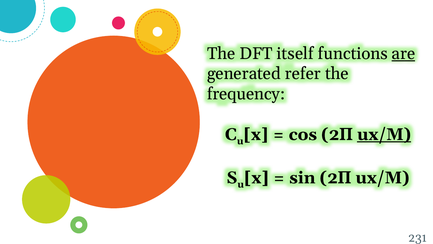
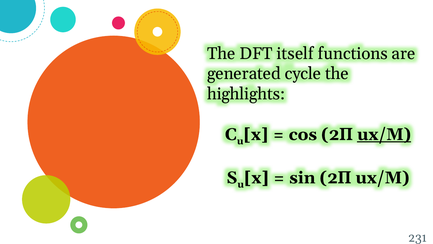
are underline: present -> none
refer: refer -> cycle
frequency: frequency -> highlights
